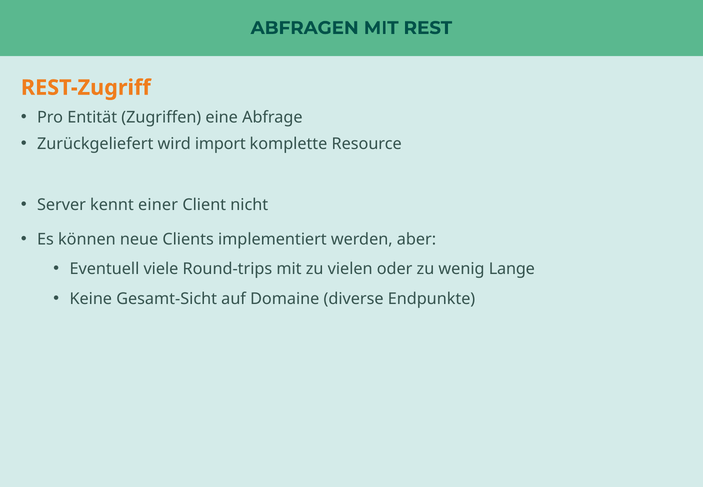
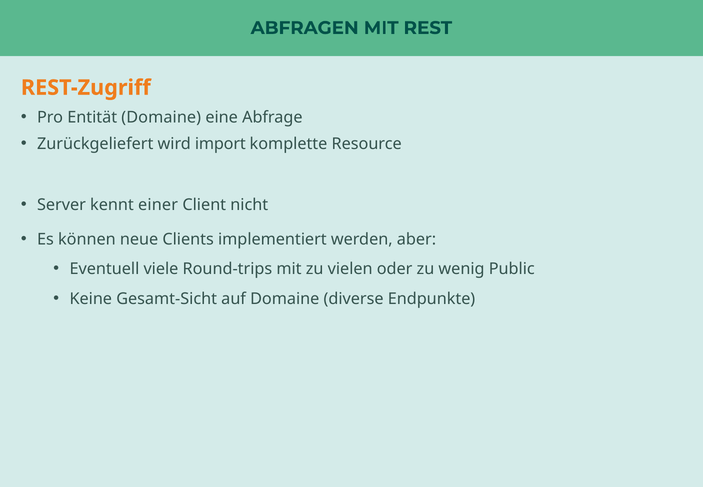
Entität Zugriffen: Zugriffen -> Domaine
Lange: Lange -> Public
